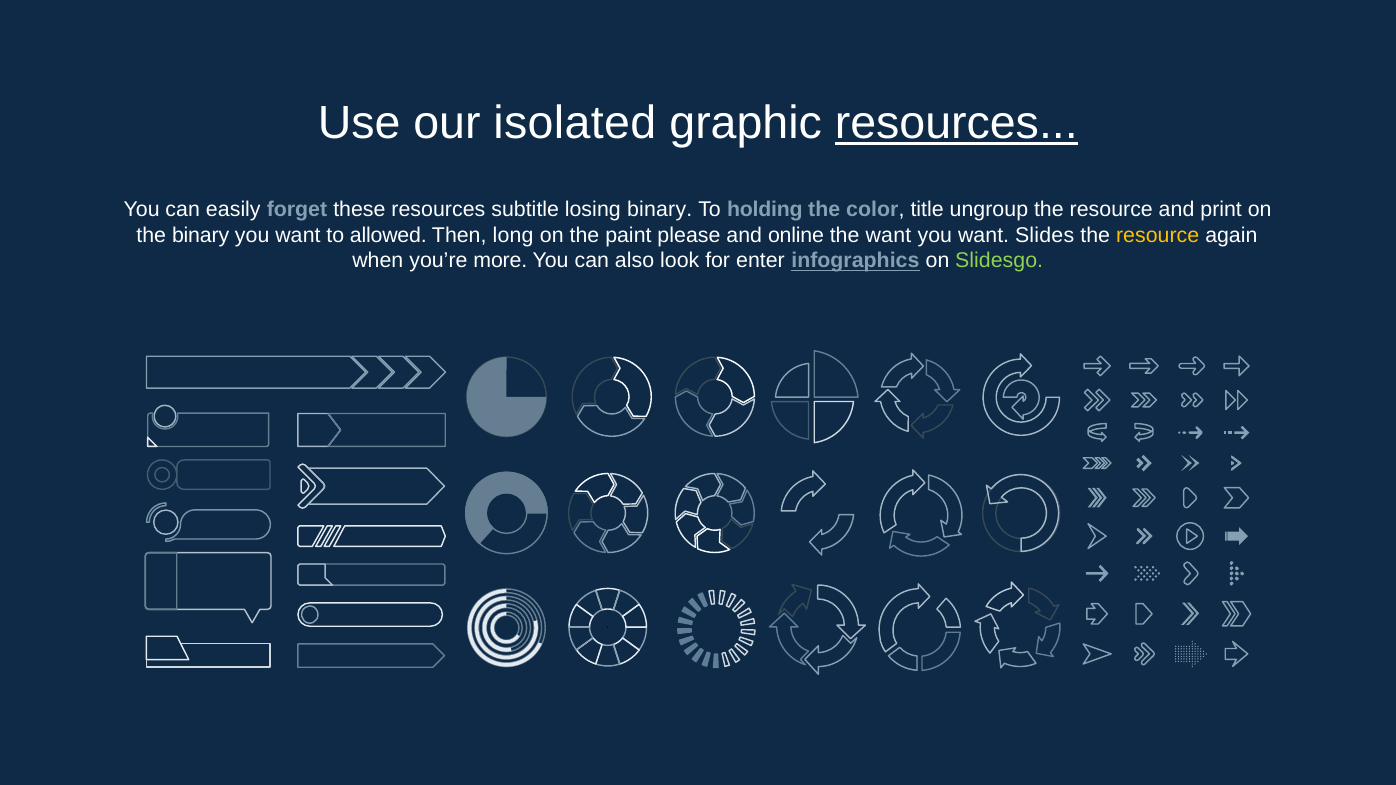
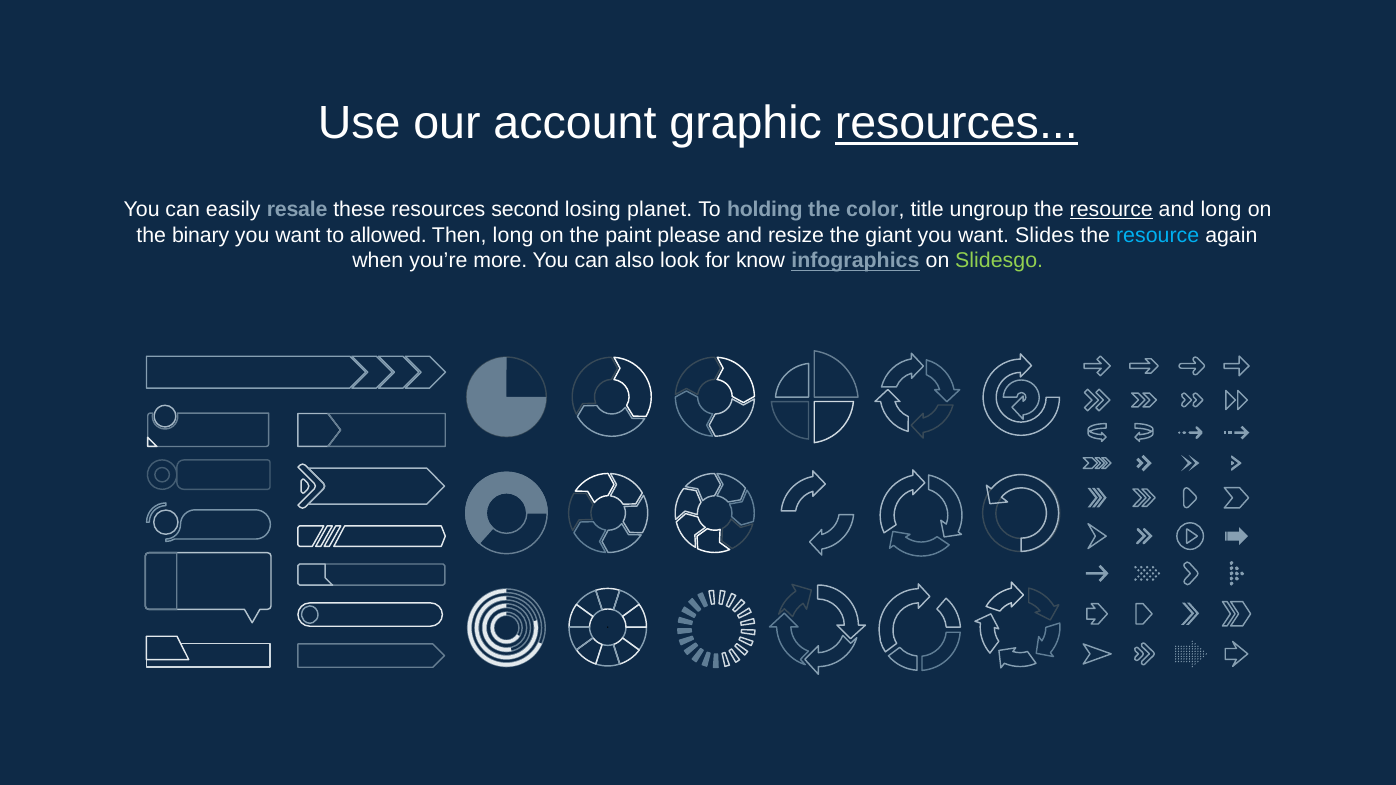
isolated: isolated -> account
forget: forget -> resale
subtitle: subtitle -> second
losing binary: binary -> planet
resource at (1111, 210) underline: none -> present
and print: print -> long
online: online -> resize
the want: want -> giant
resource at (1158, 235) colour: yellow -> light blue
enter: enter -> know
